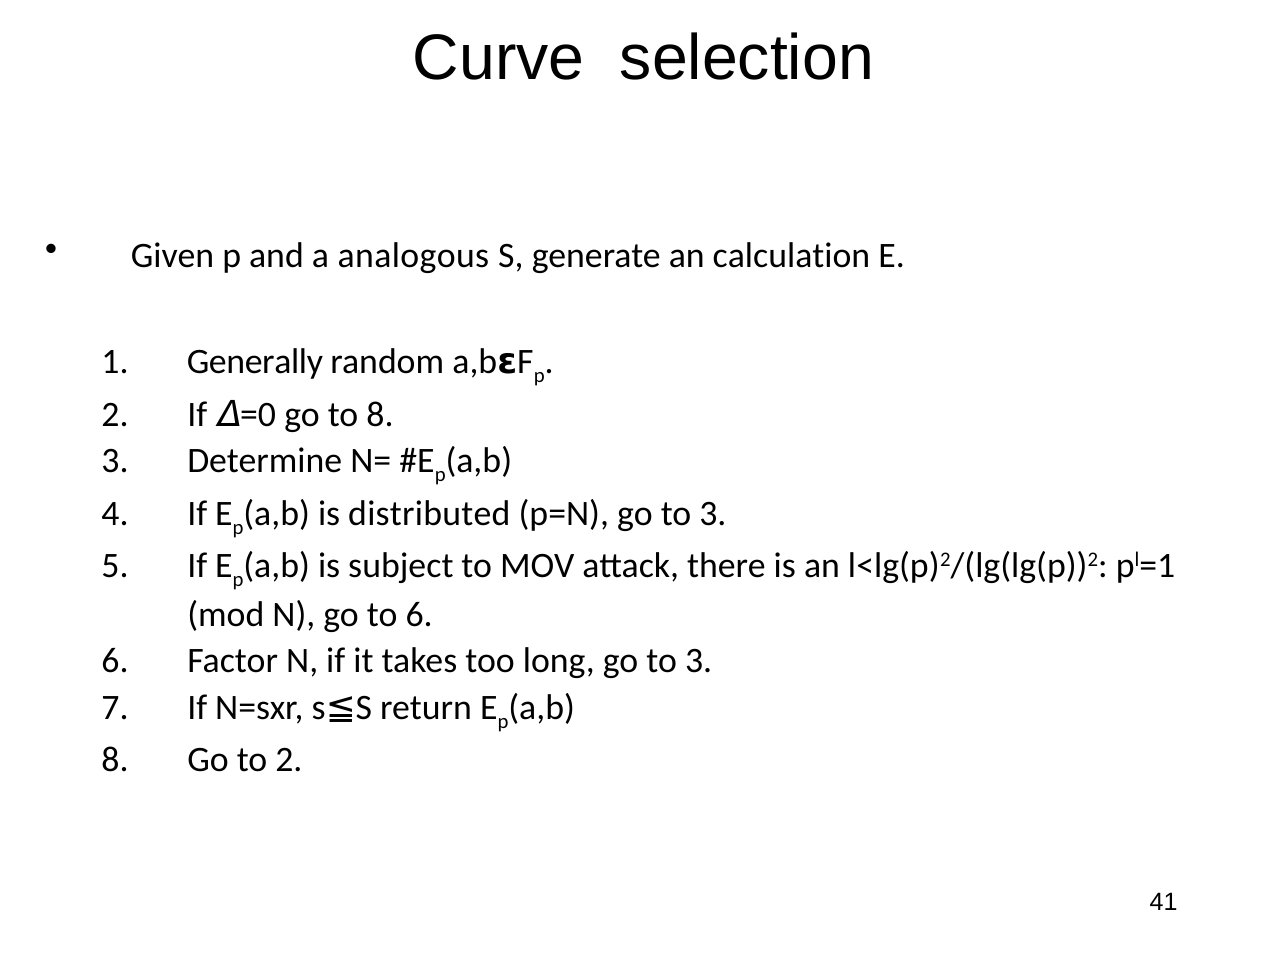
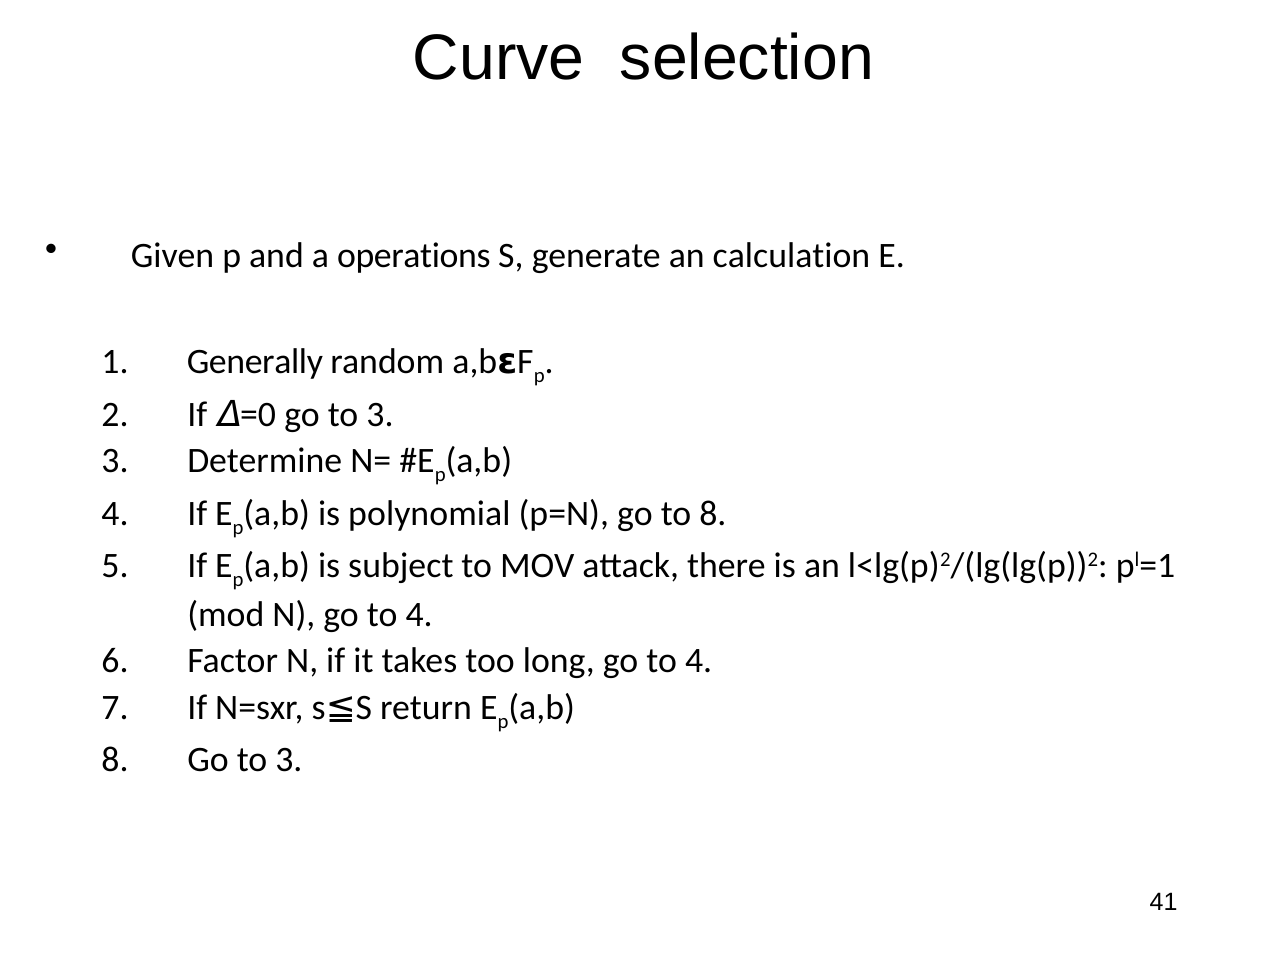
analogous: analogous -> operations
8 at (380, 415): 8 -> 3
distributed: distributed -> polynomial
p=N go to 3: 3 -> 8
N go to 6: 6 -> 4
long go to 3: 3 -> 4
2 at (289, 760): 2 -> 3
